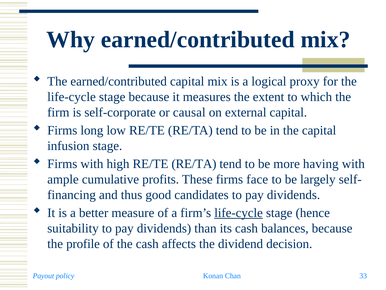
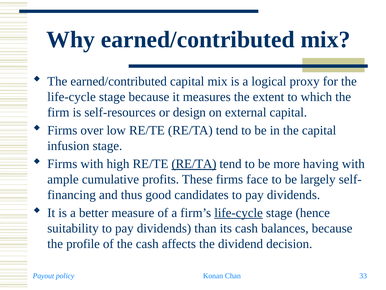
self-corporate: self-corporate -> self-resources
causal: causal -> design
long: long -> over
RE/TA at (194, 164) underline: none -> present
